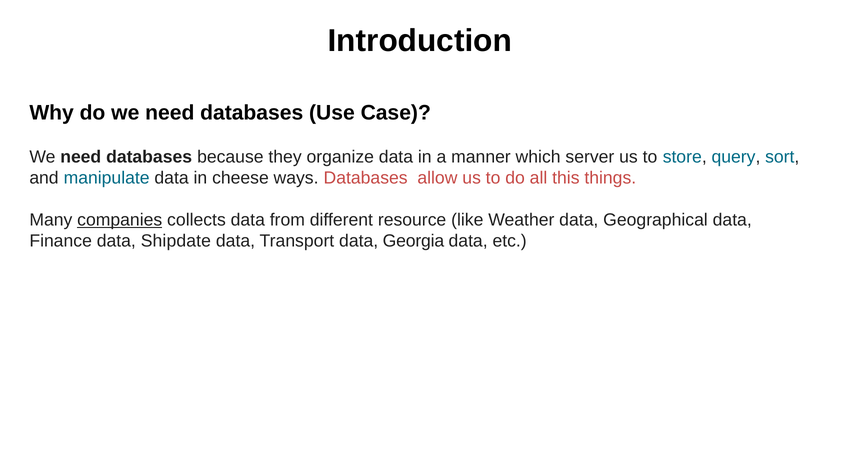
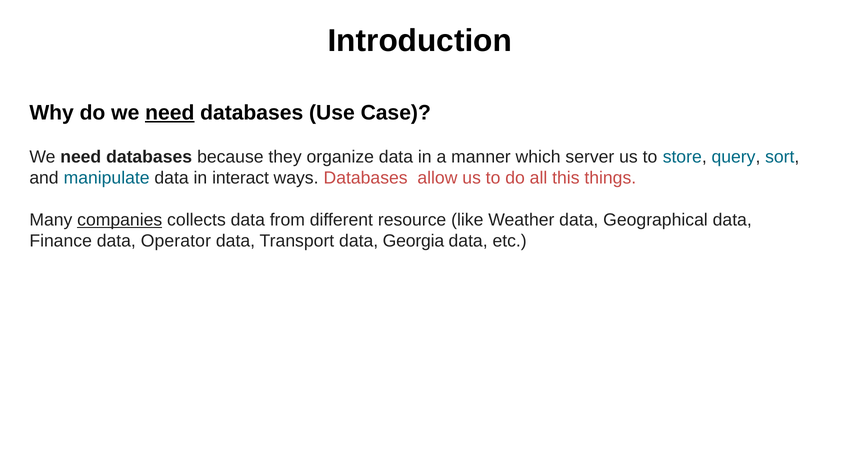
need at (170, 113) underline: none -> present
cheese: cheese -> interact
Shipdate: Shipdate -> Operator
